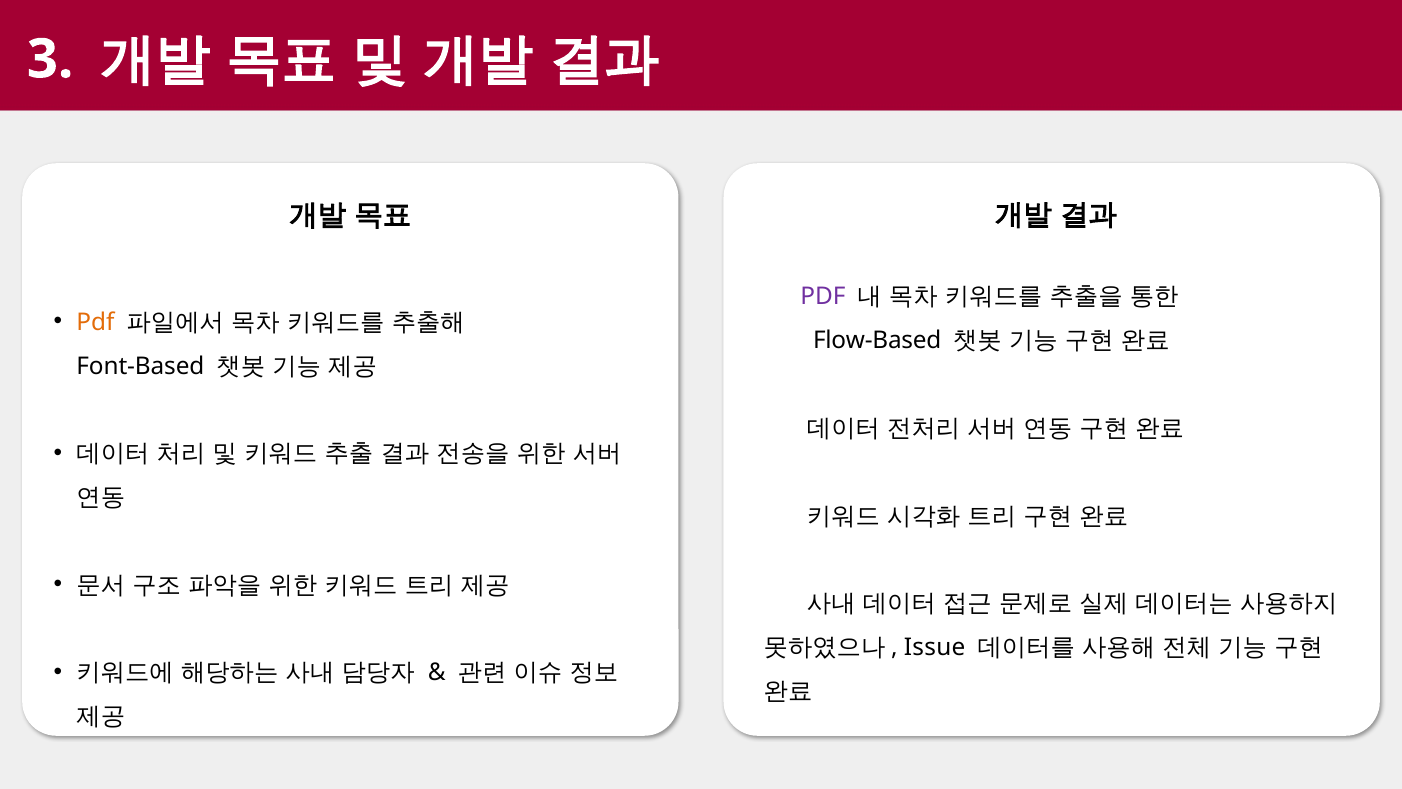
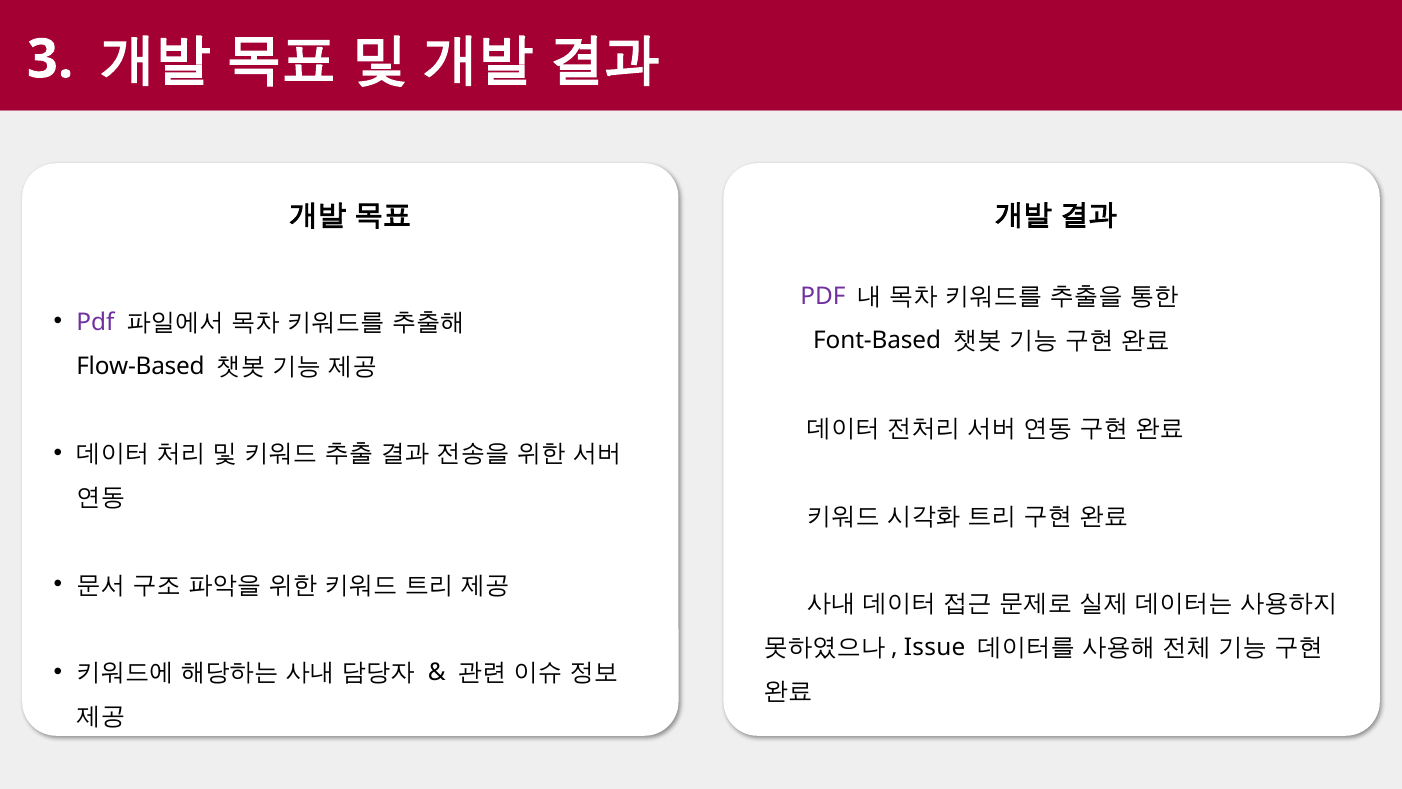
Pdf at (96, 322) colour: orange -> purple
Flow-Based: Flow-Based -> Font-Based
Font-Based: Font-Based -> Flow-Based
